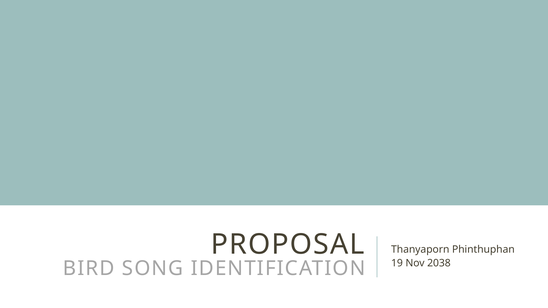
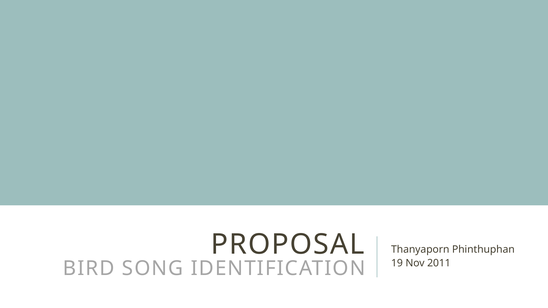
2038: 2038 -> 2011
